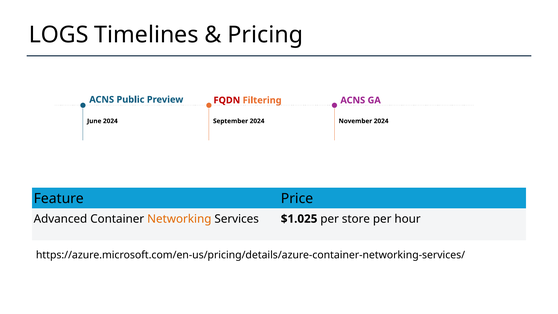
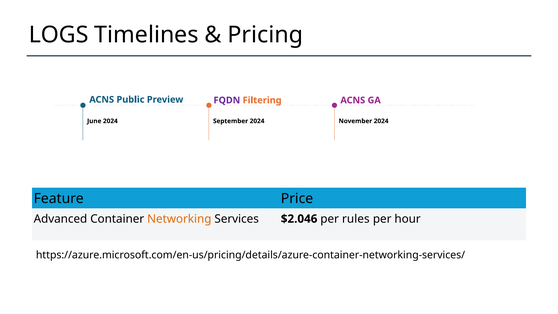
FQDN colour: red -> purple
$1.025: $1.025 -> $2.046
store: store -> rules
